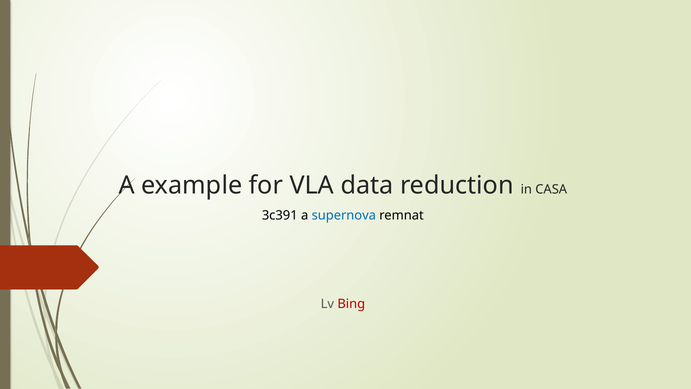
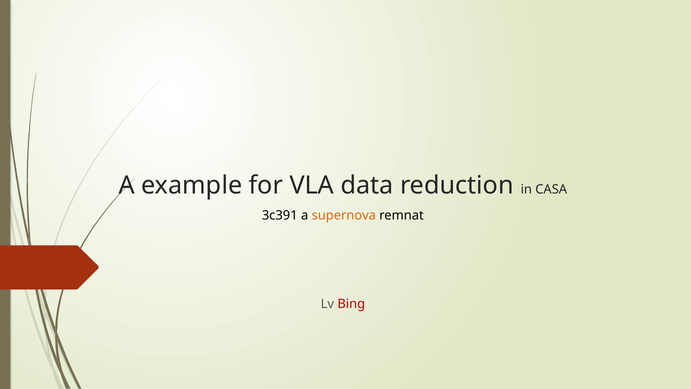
supernova colour: blue -> orange
